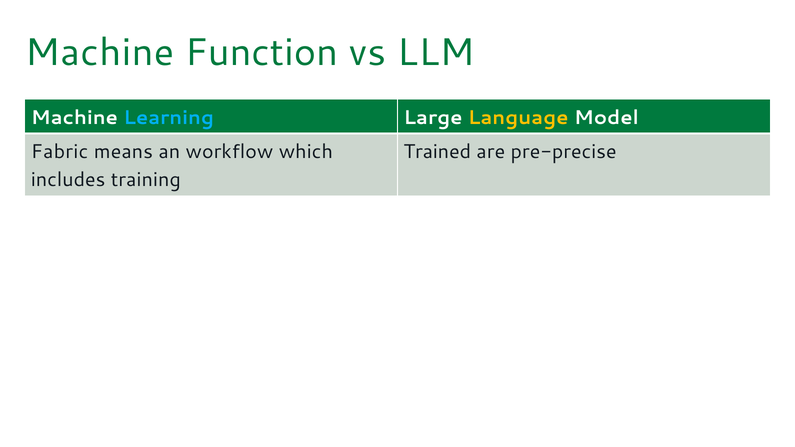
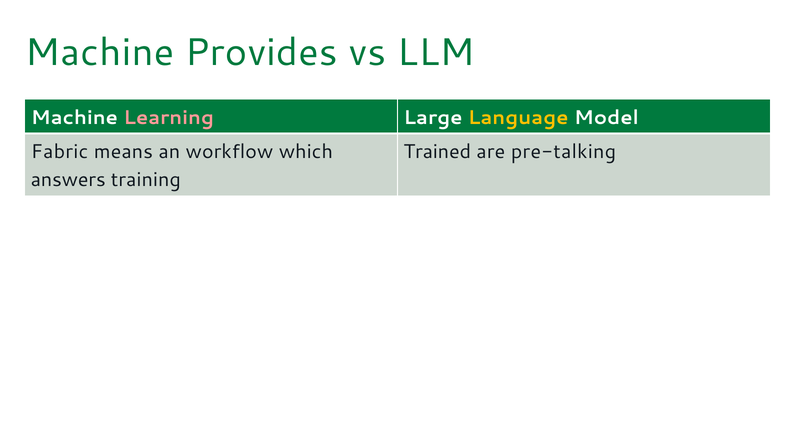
Function: Function -> Provides
Learning colour: light blue -> pink
pre-precise: pre-precise -> pre-talking
includes: includes -> answers
